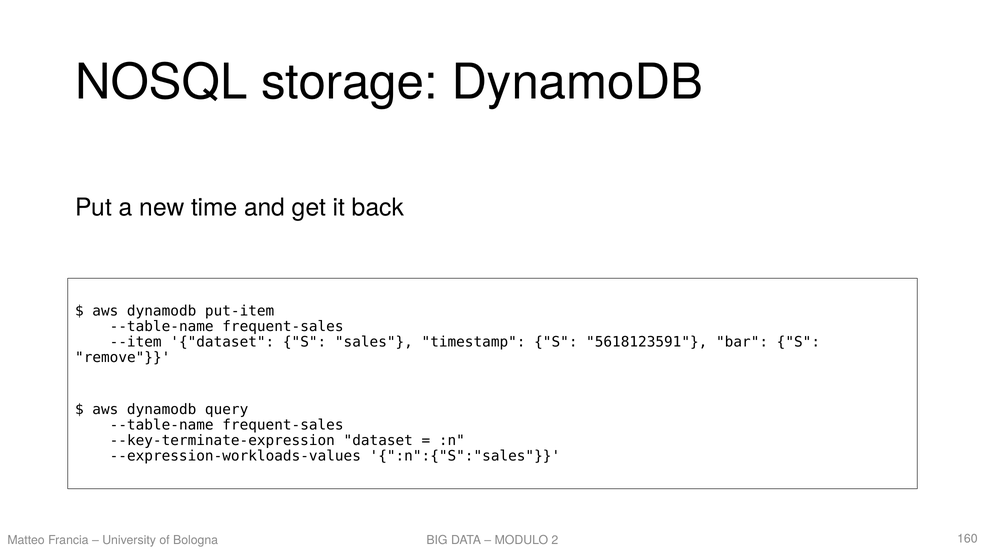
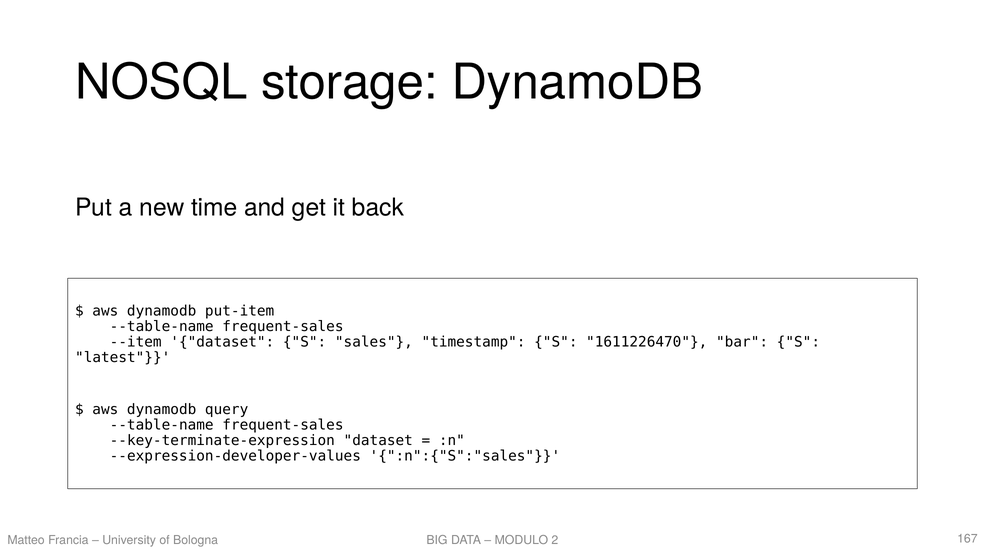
5618123591: 5618123591 -> 1611226470
remove: remove -> latest
--expression-workloads-values: --expression-workloads-values -> --expression-developer-values
160: 160 -> 167
